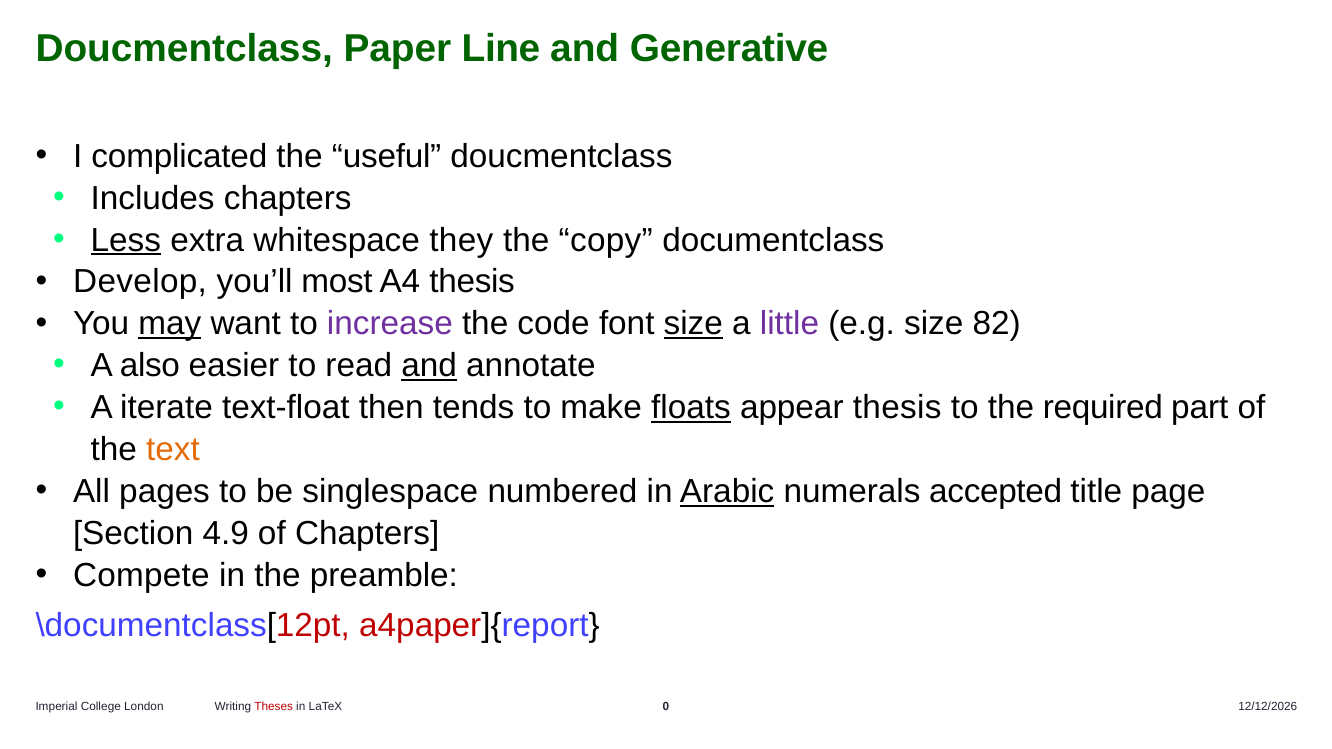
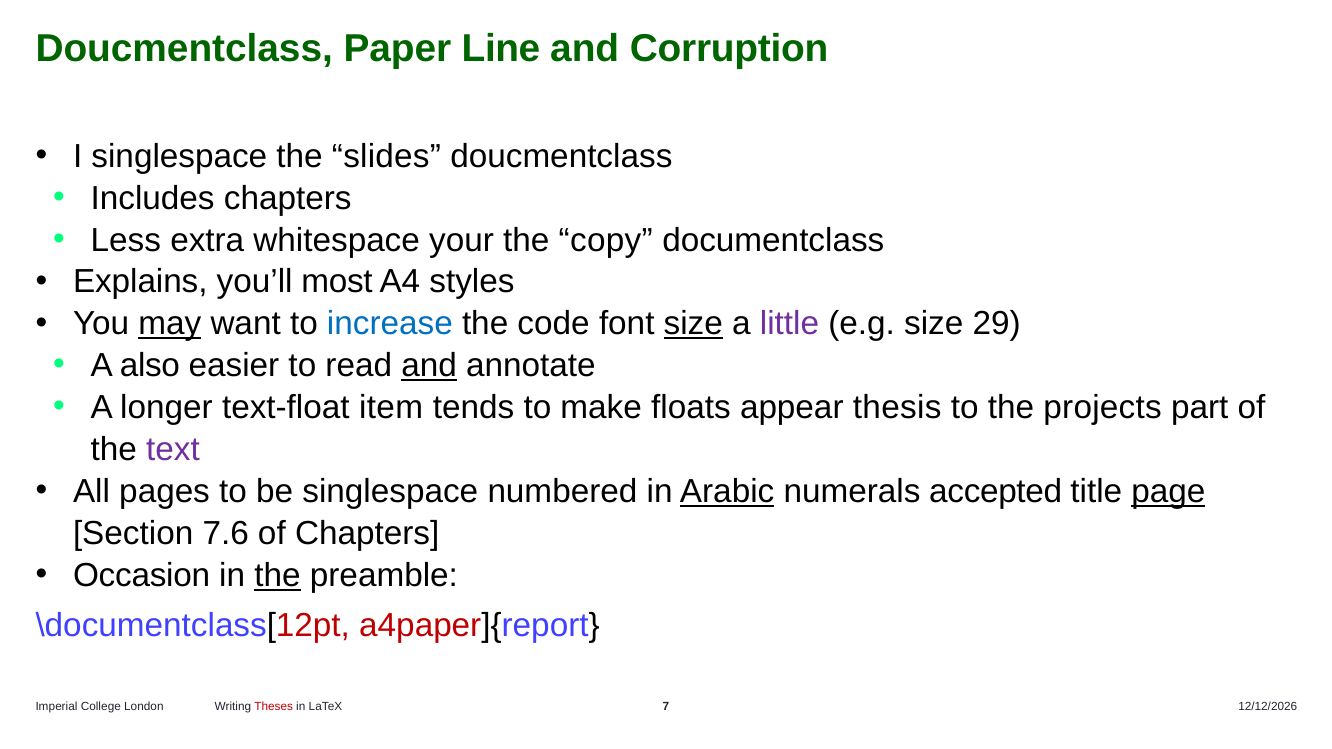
Generative: Generative -> Corruption
I complicated: complicated -> singlespace
useful: useful -> slides
Less underline: present -> none
they: they -> your
Develop: Develop -> Explains
A4 thesis: thesis -> styles
increase colour: purple -> blue
82: 82 -> 29
iterate: iterate -> longer
then: then -> item
floats underline: present -> none
required: required -> projects
text colour: orange -> purple
page underline: none -> present
4.9: 4.9 -> 7.6
Compete: Compete -> Occasion
the at (278, 576) underline: none -> present
0: 0 -> 7
